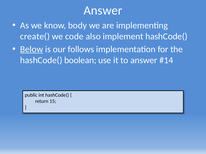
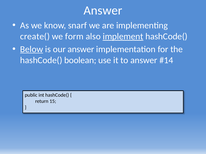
body: body -> snarf
code: code -> form
implement underline: none -> present
our follows: follows -> answer
